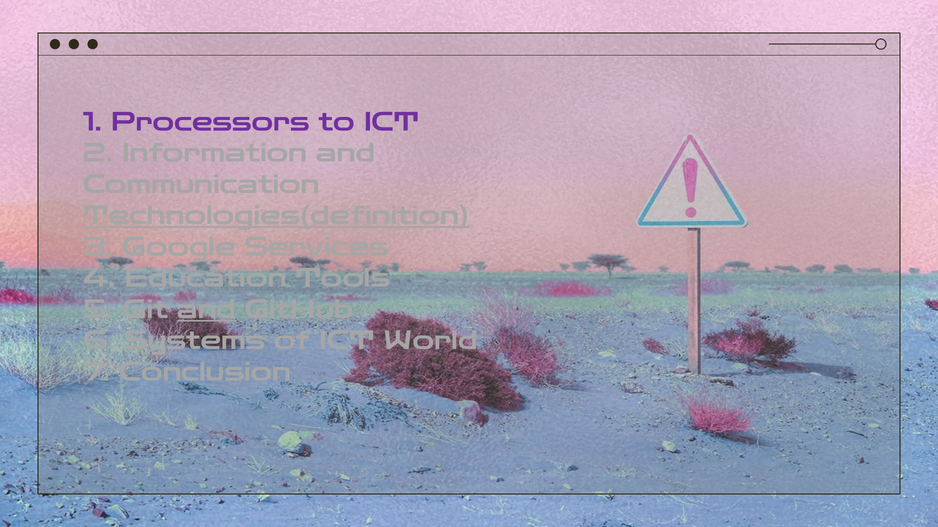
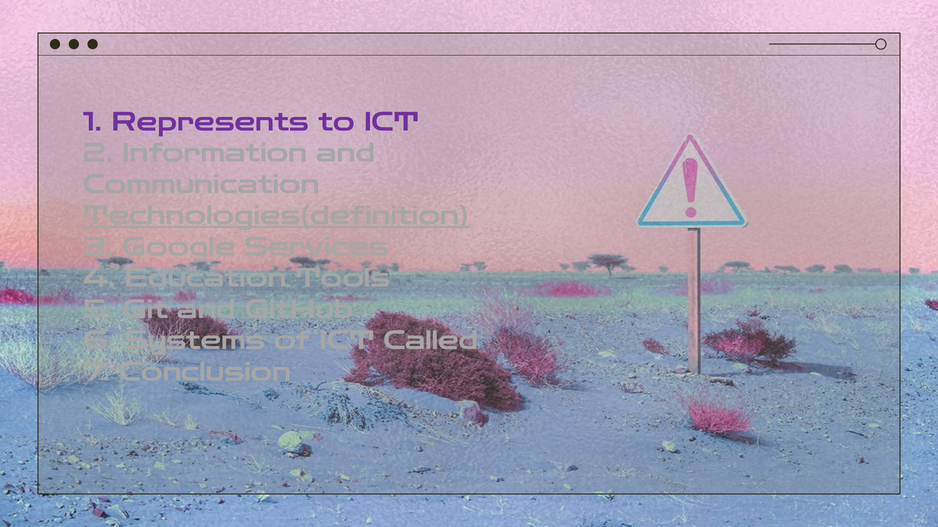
Processors: Processors -> Represents
and at (207, 310) underline: present -> none
World: World -> Called
